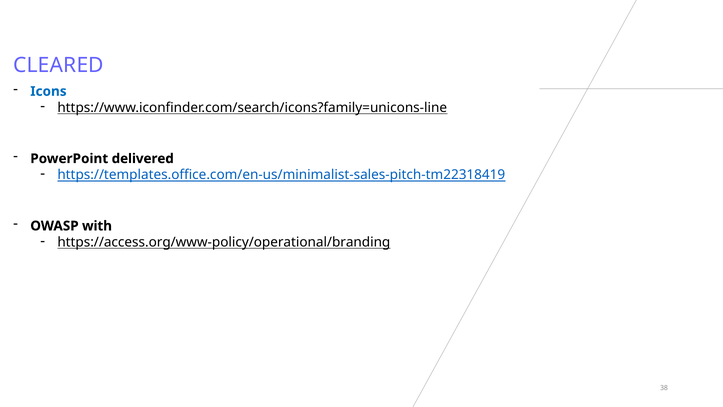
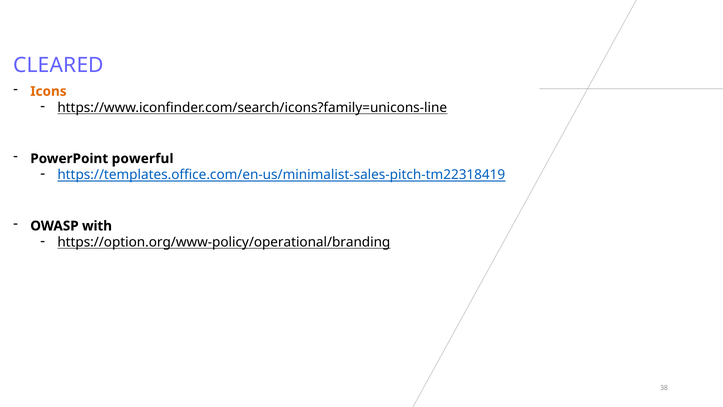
Icons colour: blue -> orange
delivered: delivered -> powerful
https://access.org/www-policy/operational/branding: https://access.org/www-policy/operational/branding -> https://option.org/www-policy/operational/branding
